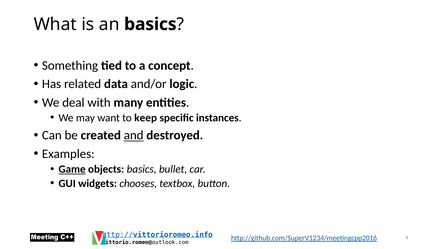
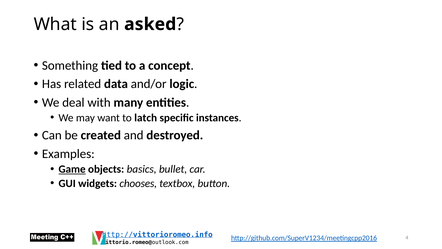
an basics: basics -> asked
keep: keep -> latch
and underline: present -> none
